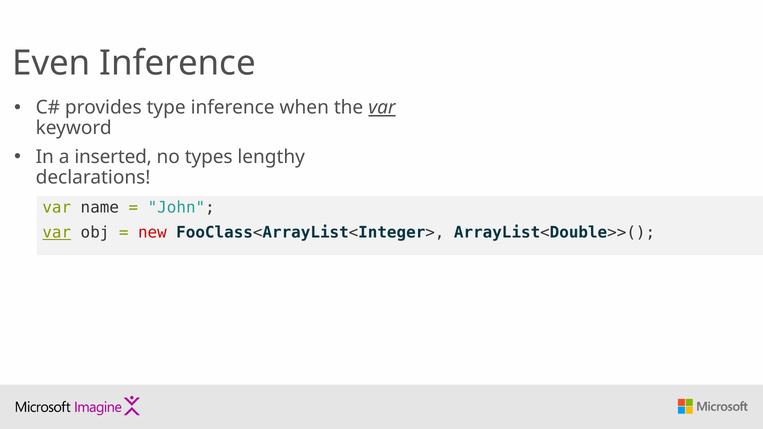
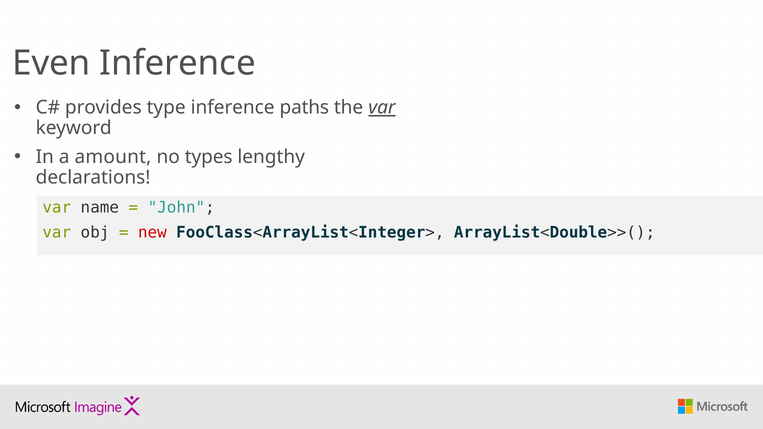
when: when -> paths
inserted: inserted -> amount
var at (57, 233) underline: present -> none
